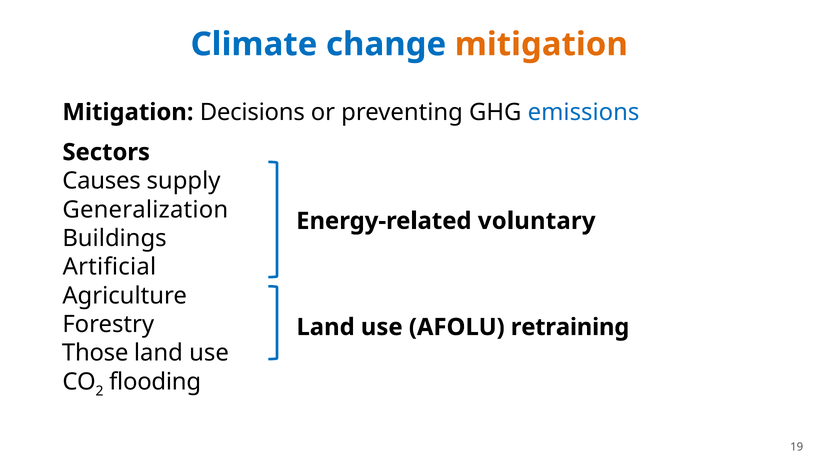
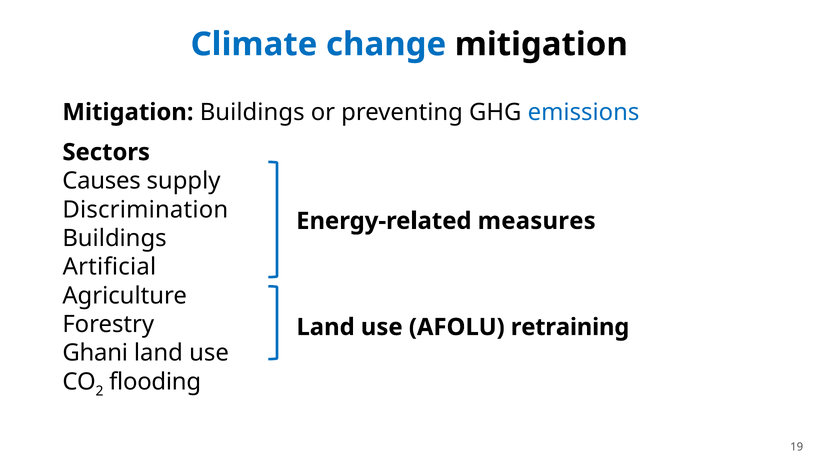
mitigation at (541, 44) colour: orange -> black
Mitigation Decisions: Decisions -> Buildings
Generalization: Generalization -> Discrimination
voluntary: voluntary -> measures
Those: Those -> Ghani
